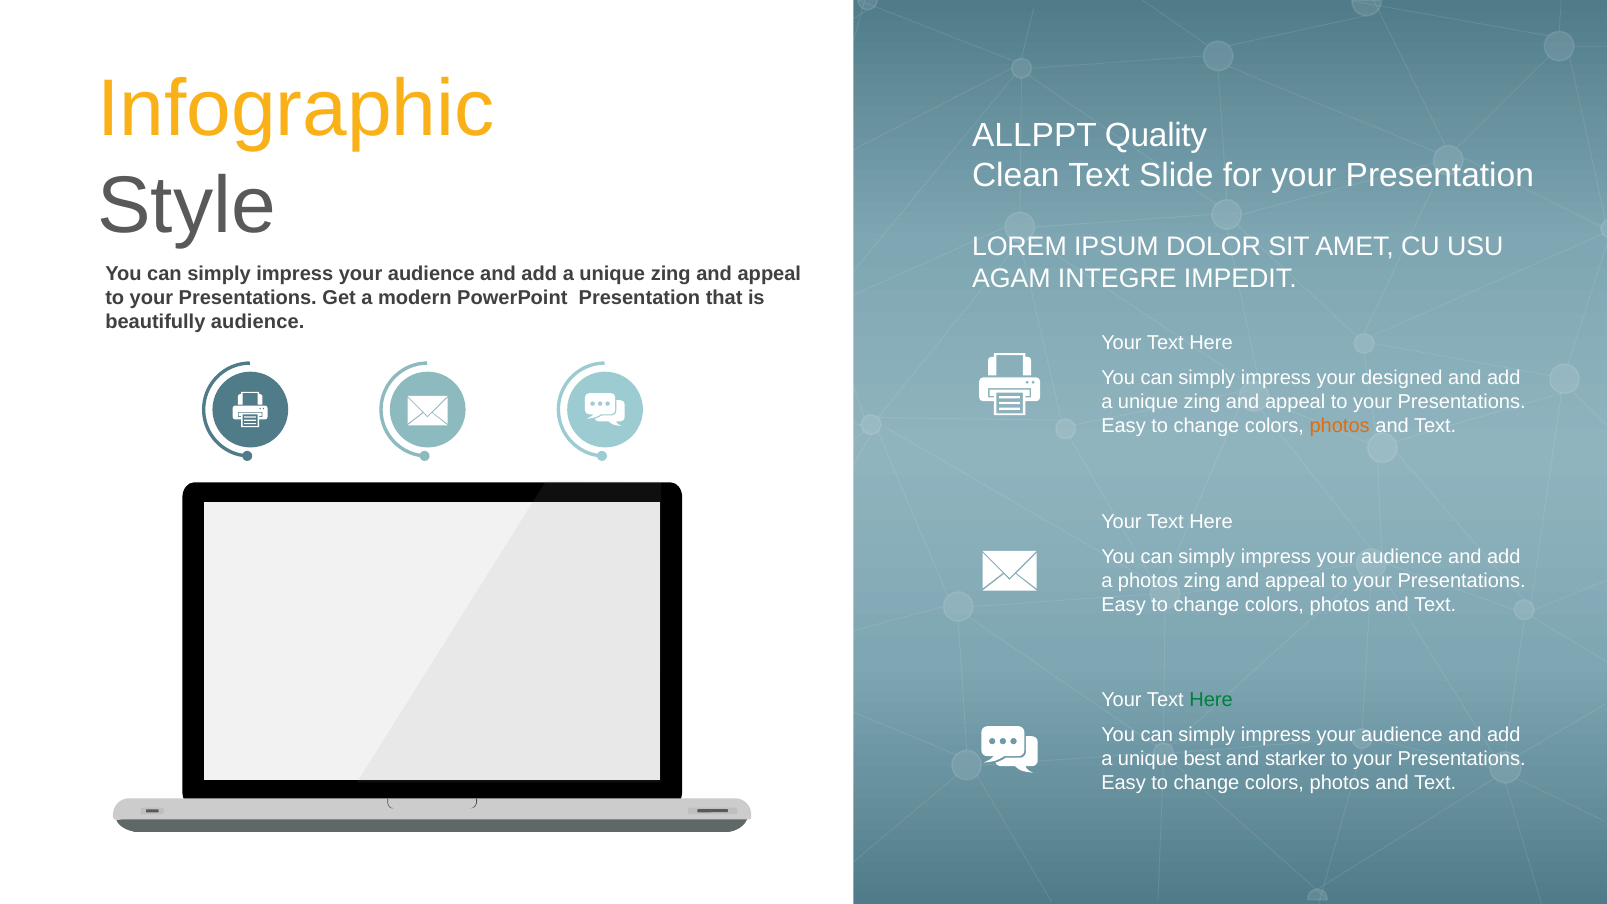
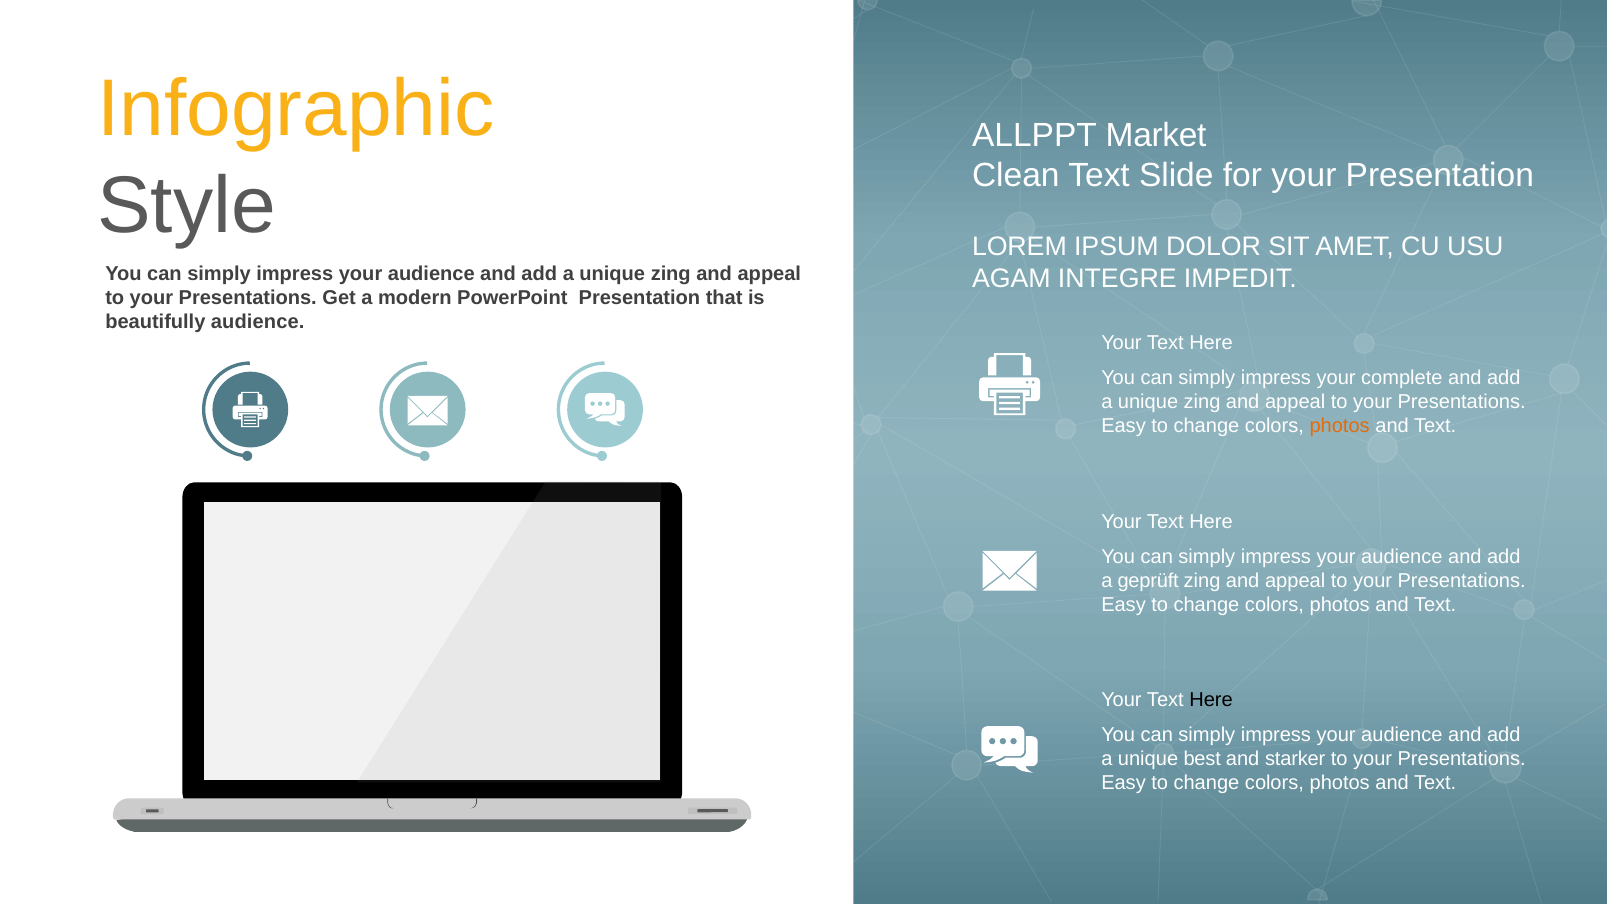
Quality: Quality -> Market
designed: designed -> complete
a photos: photos -> geprüft
Here at (1211, 700) colour: green -> black
